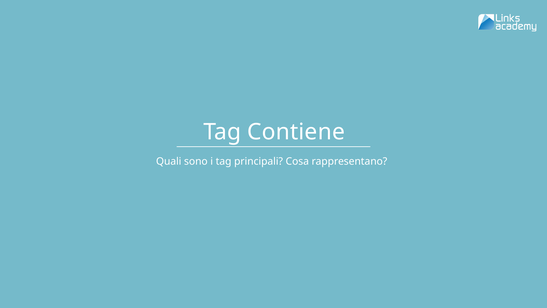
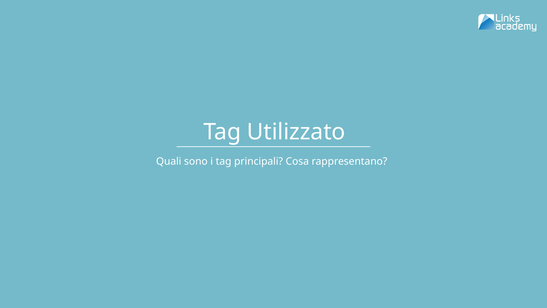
Contiene: Contiene -> Utilizzato
